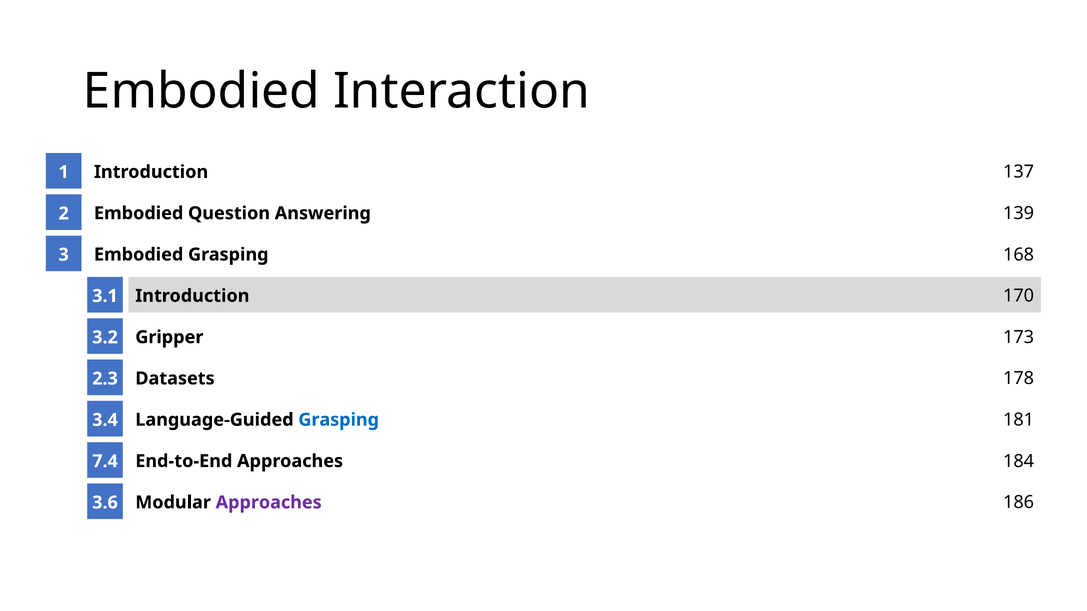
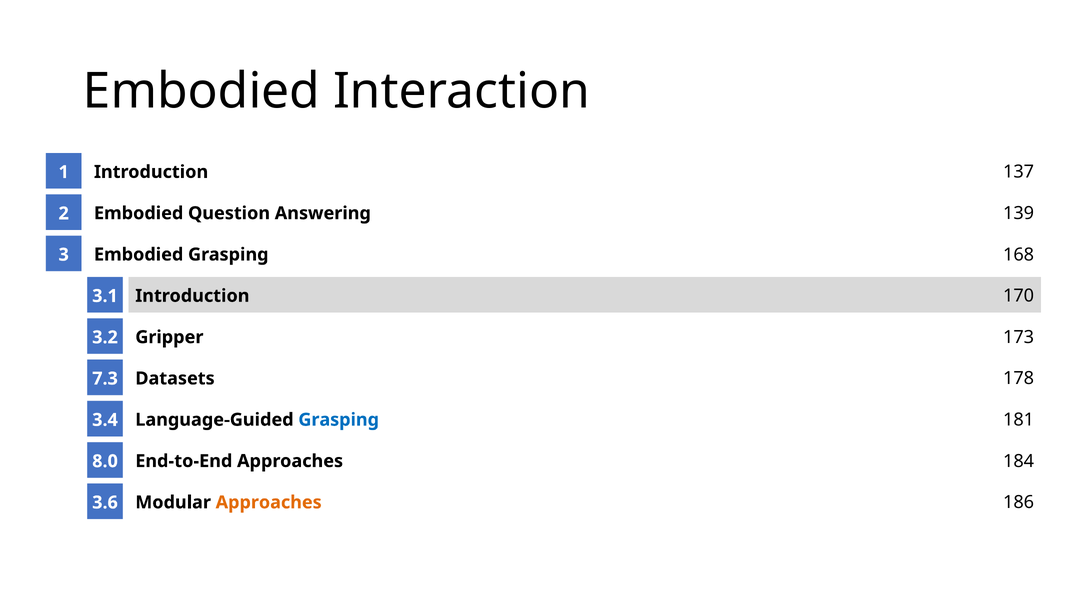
2.3: 2.3 -> 7.3
7.4: 7.4 -> 8.0
Approaches at (269, 503) colour: purple -> orange
